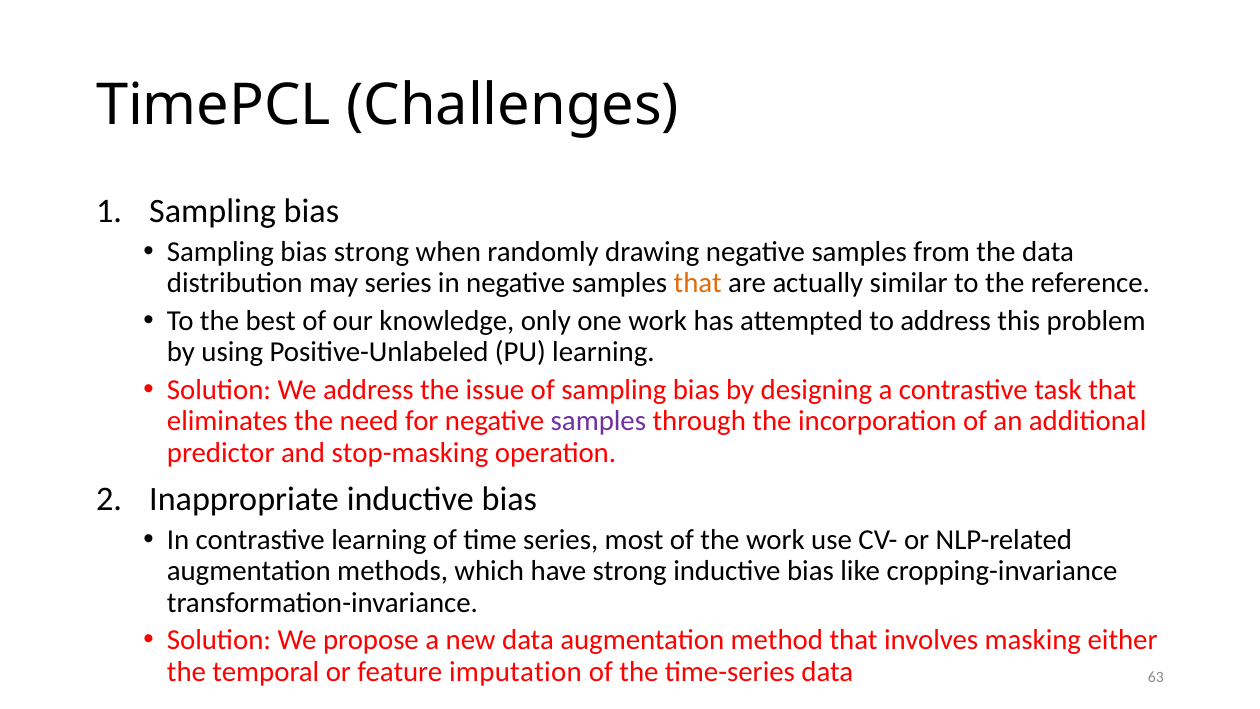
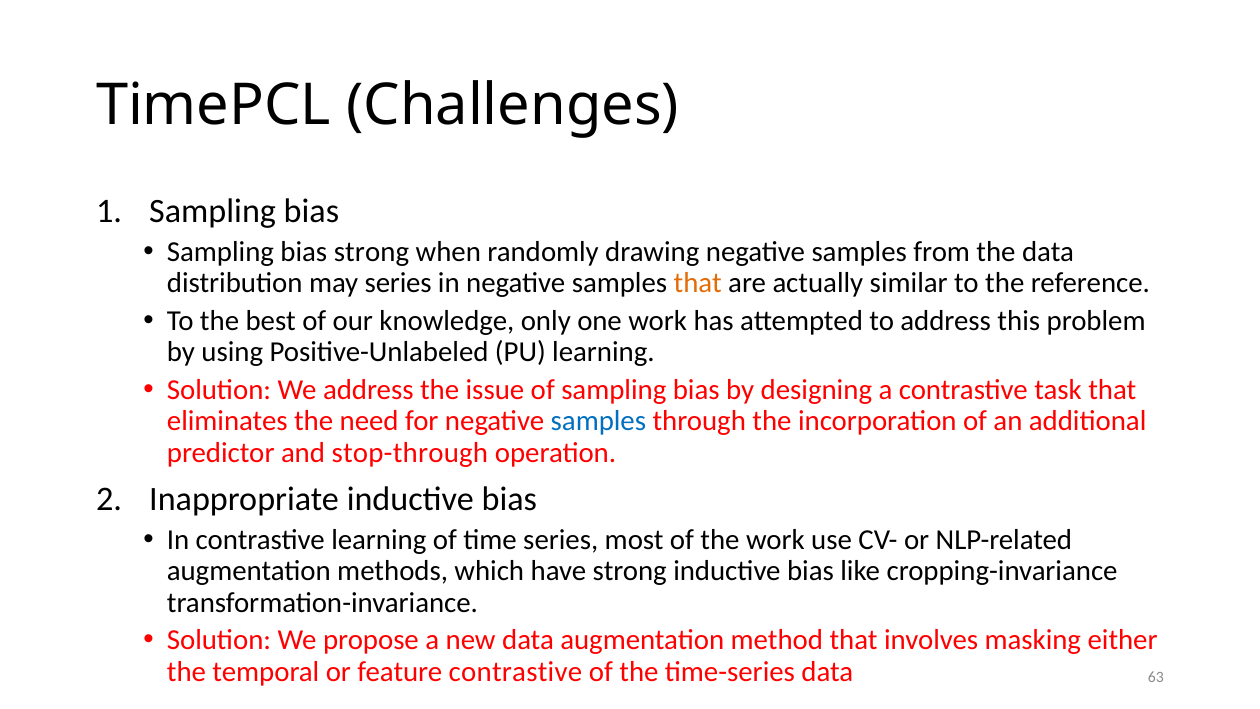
samples at (598, 421) colour: purple -> blue
stop-masking: stop-masking -> stop-through
feature imputation: imputation -> contrastive
